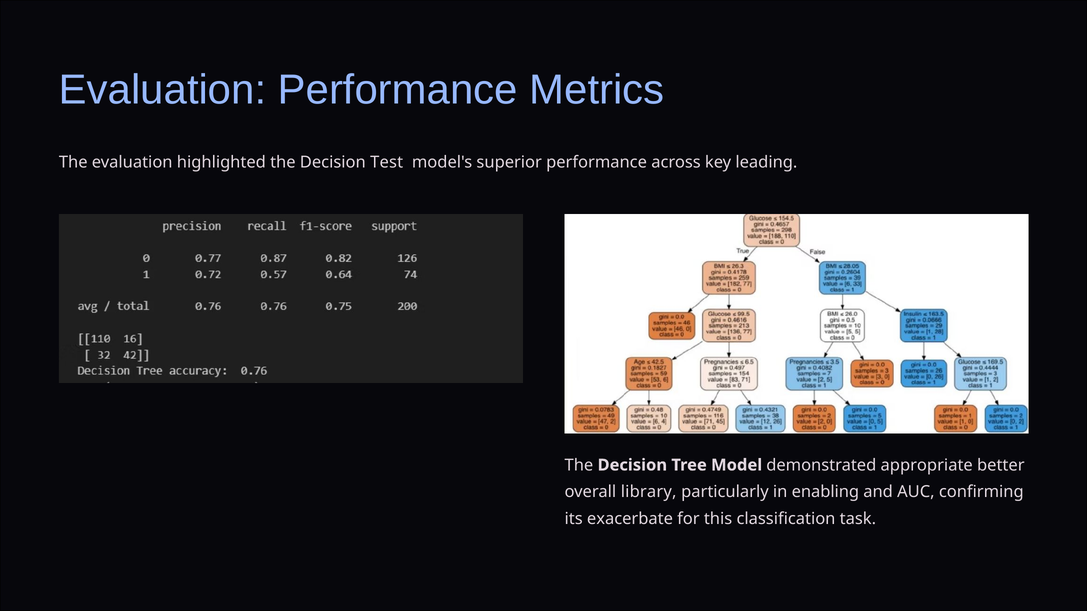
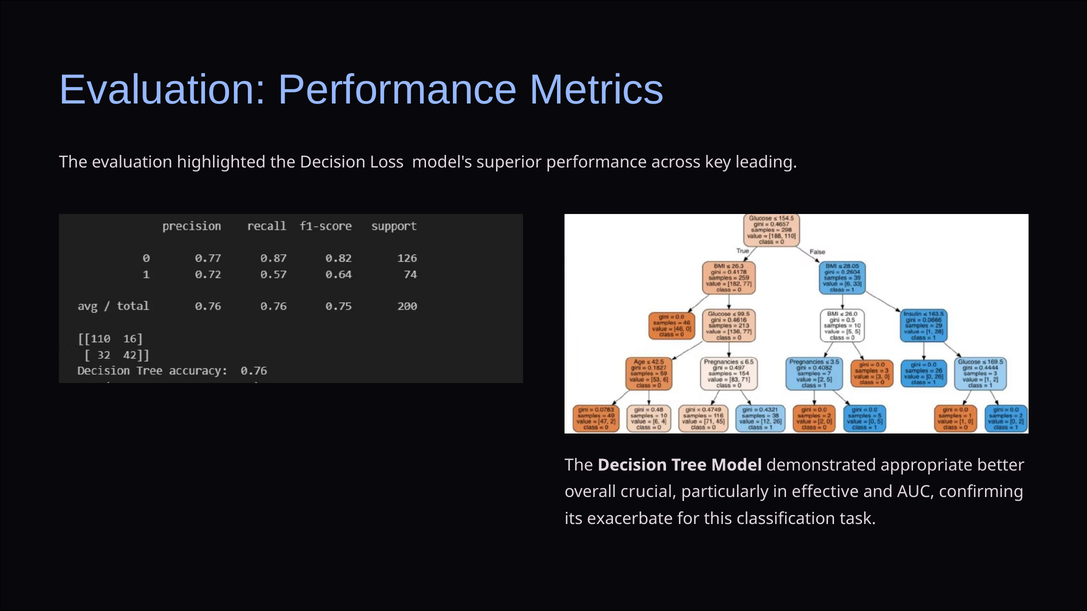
Test: Test -> Loss
library: library -> crucial
enabling: enabling -> effective
